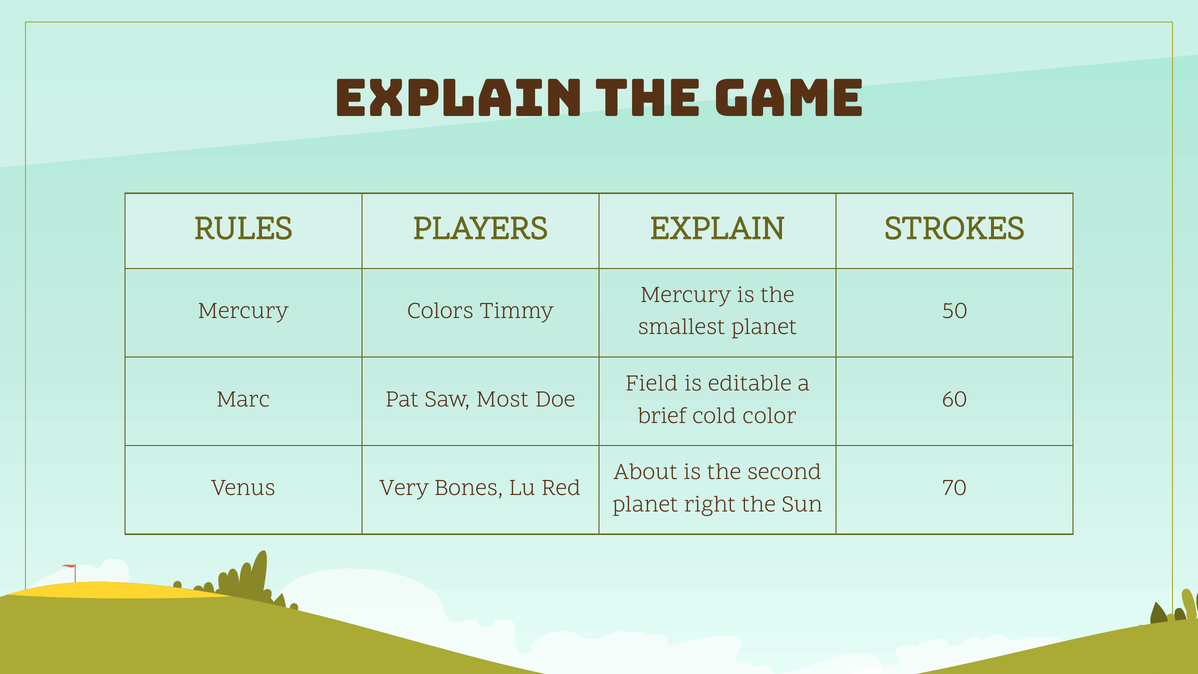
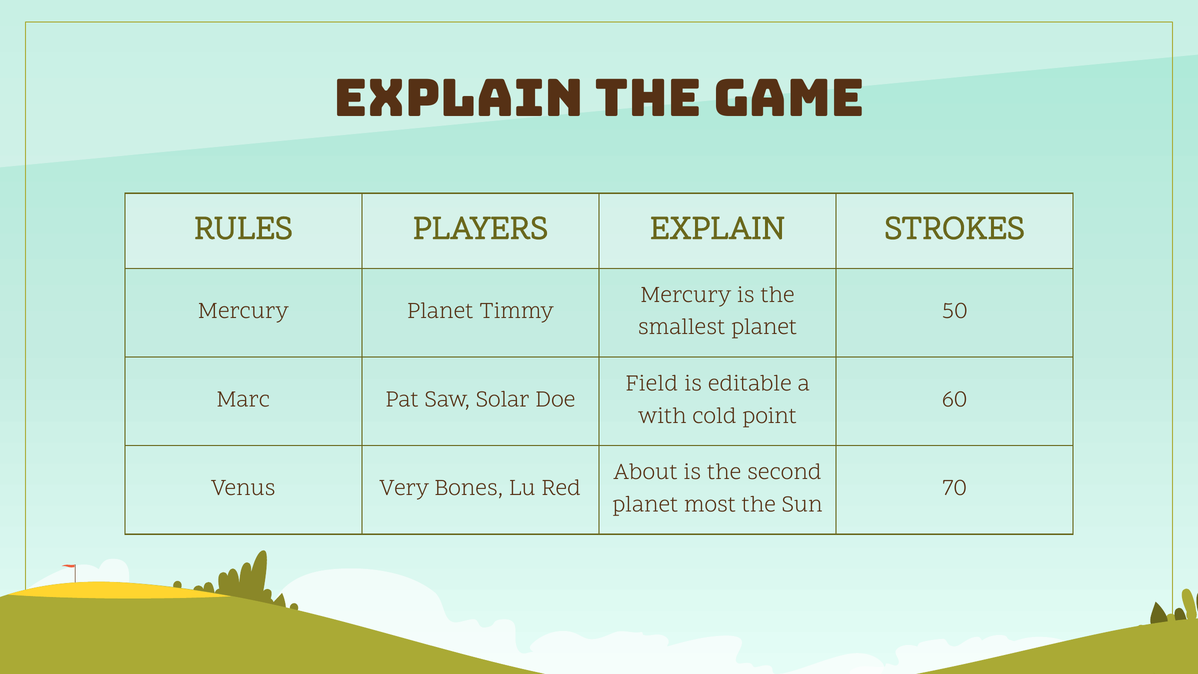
Mercury Colors: Colors -> Planet
Most: Most -> Solar
brief: brief -> with
color: color -> point
right: right -> most
